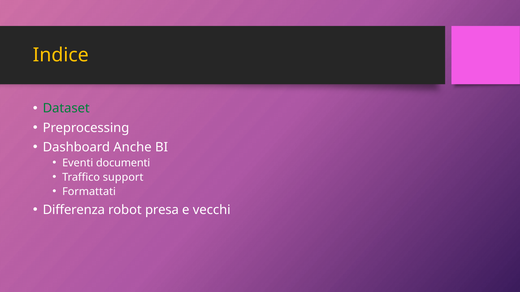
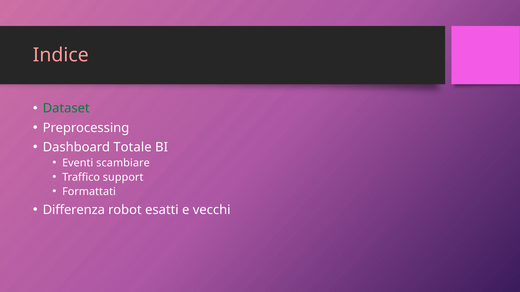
Indice colour: yellow -> pink
Anche: Anche -> Totale
documenti: documenti -> scambiare
presa: presa -> esatti
